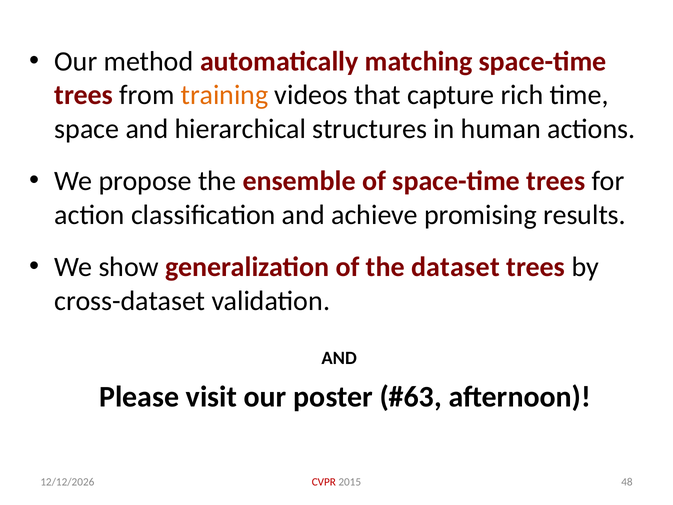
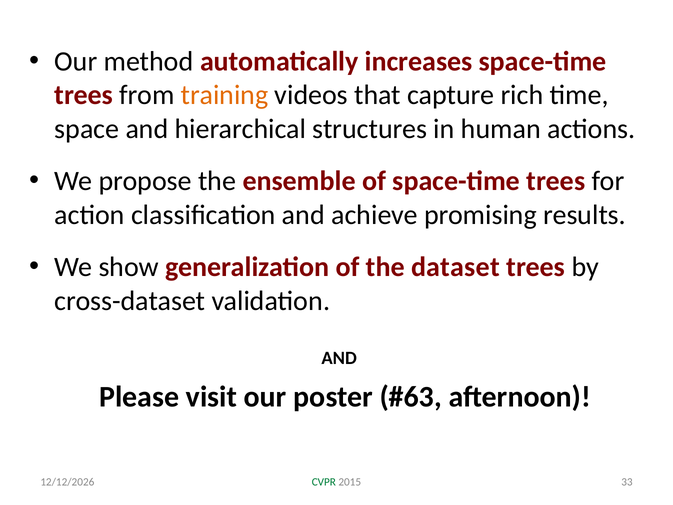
matching: matching -> increases
CVPR colour: red -> green
48: 48 -> 33
